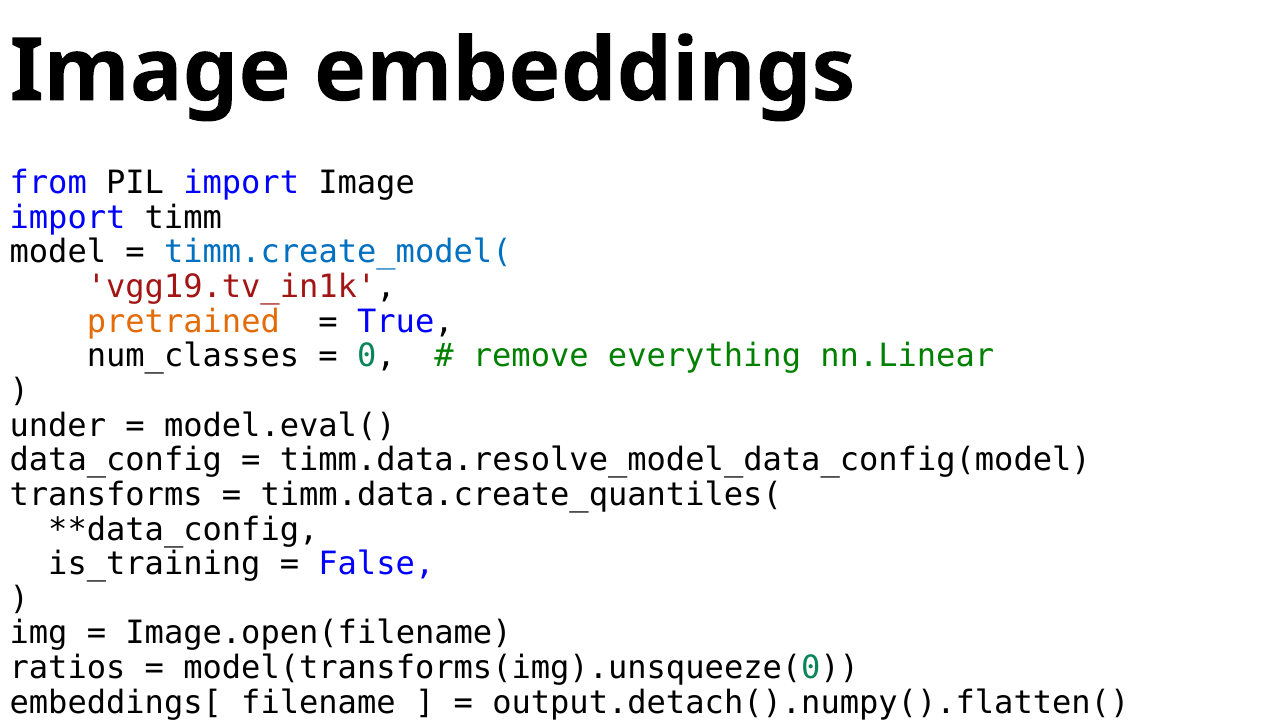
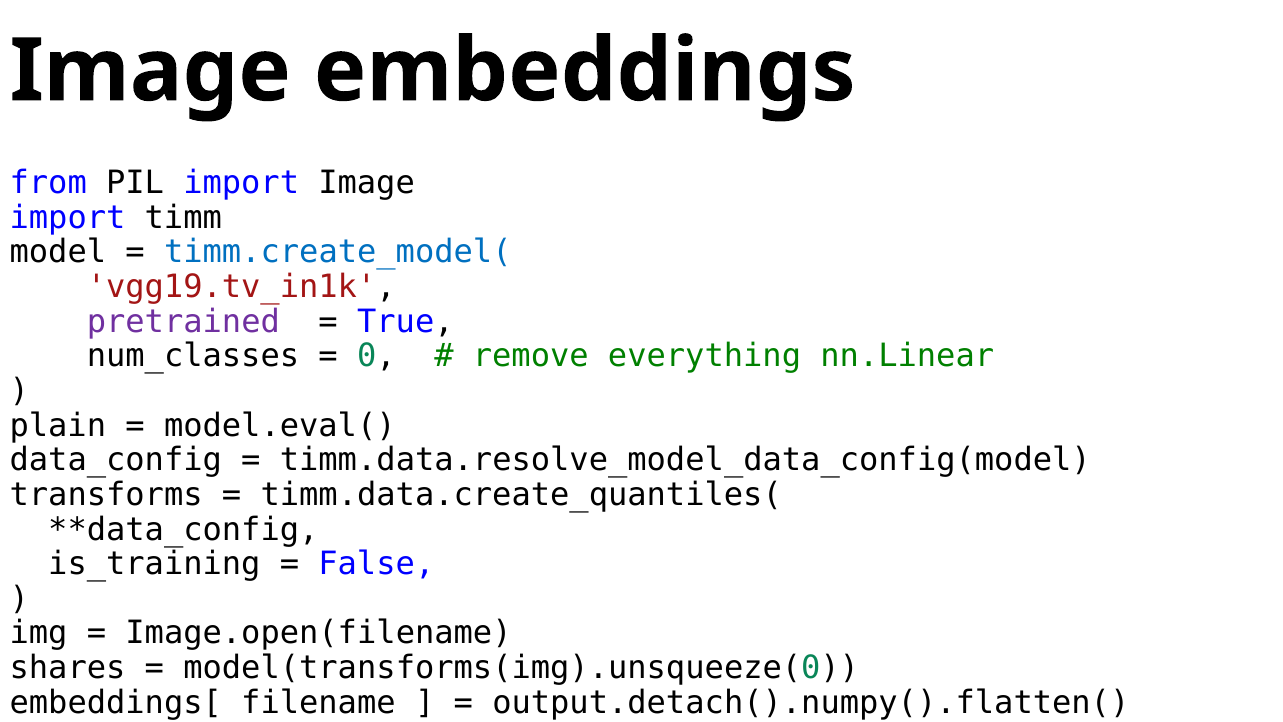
pretrained colour: orange -> purple
under: under -> plain
ratios: ratios -> shares
